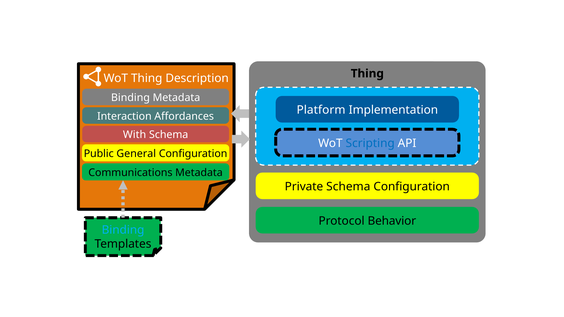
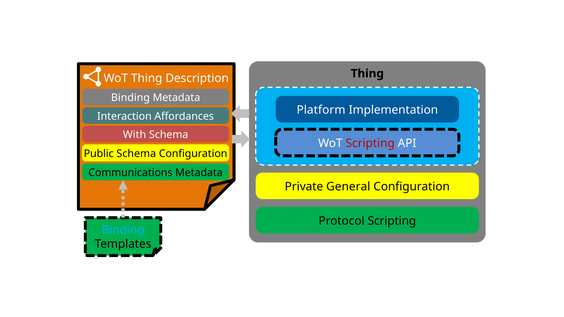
Scripting at (370, 143) colour: blue -> red
Public General: General -> Schema
Private Schema: Schema -> General
Protocol Behavior: Behavior -> Scripting
